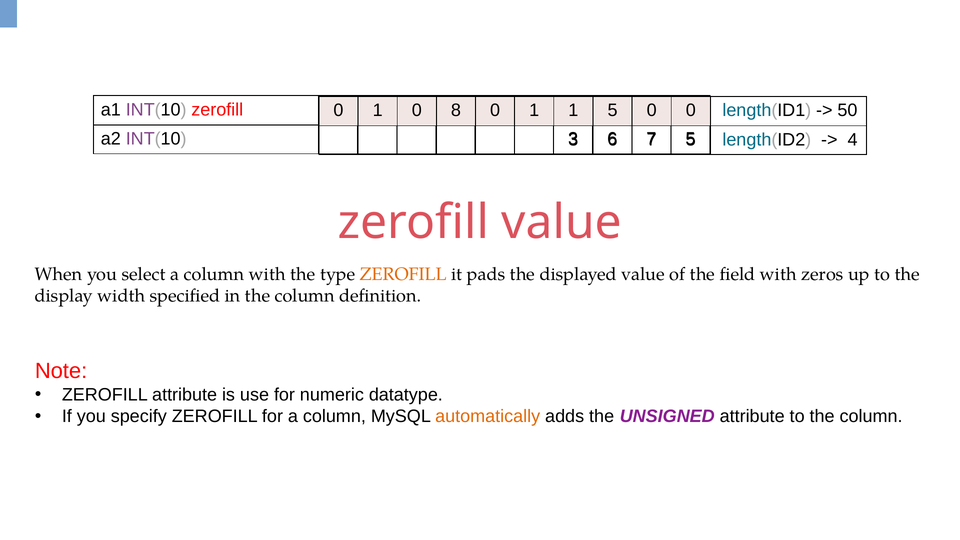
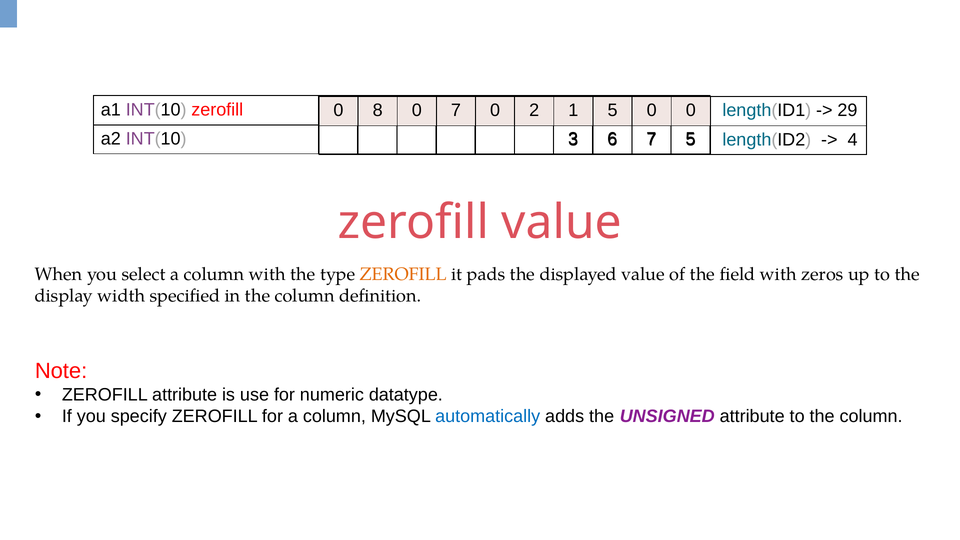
1 at (378, 111): 1 -> 8
0 8: 8 -> 7
1 at (534, 111): 1 -> 2
50: 50 -> 29
automatically colour: orange -> blue
